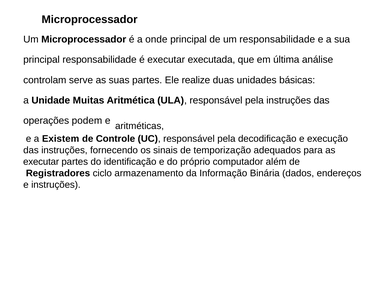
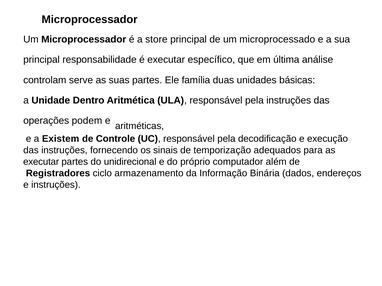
onde: onde -> store
um responsabilidade: responsabilidade -> microprocessado
executada: executada -> específico
realize: realize -> família
Muitas: Muitas -> Dentro
identificação: identificação -> unidirecional
